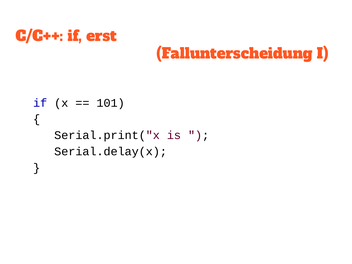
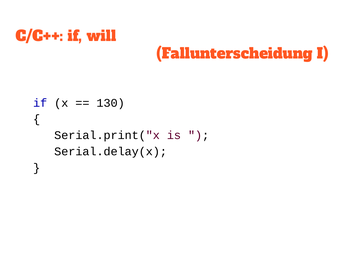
erst: erst -> will
101: 101 -> 130
